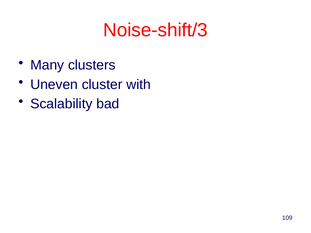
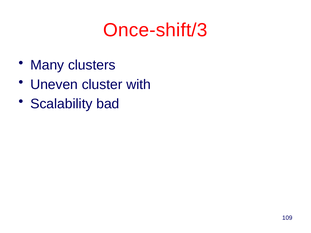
Noise-shift/3: Noise-shift/3 -> Once-shift/3
